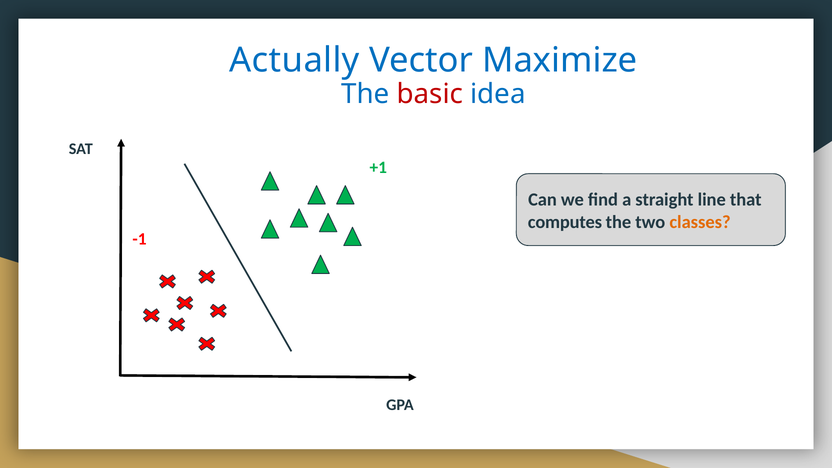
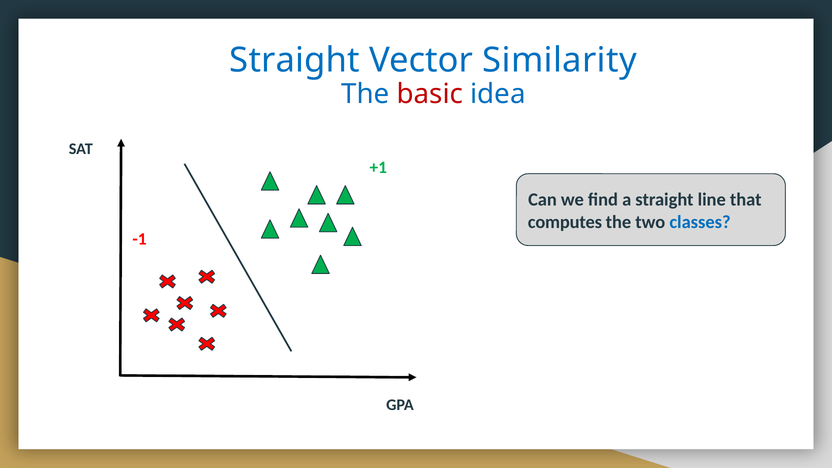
Actually at (294, 60): Actually -> Straight
Maximize: Maximize -> Similarity
classes colour: orange -> blue
